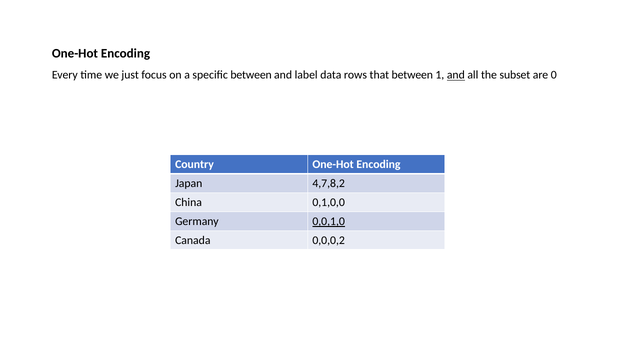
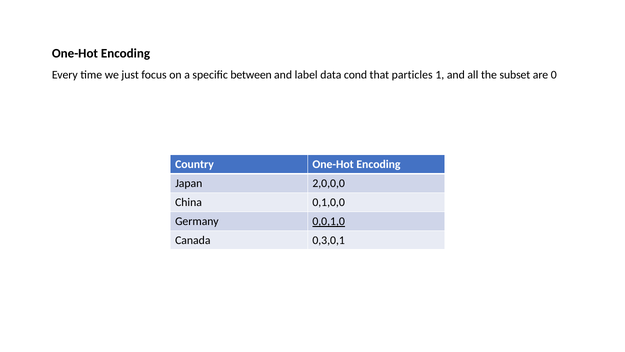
rows: rows -> cond
that between: between -> particles
and at (456, 75) underline: present -> none
4,7,8,2: 4,7,8,2 -> 2,0,0,0
0,0,0,2: 0,0,0,2 -> 0,3,0,1
